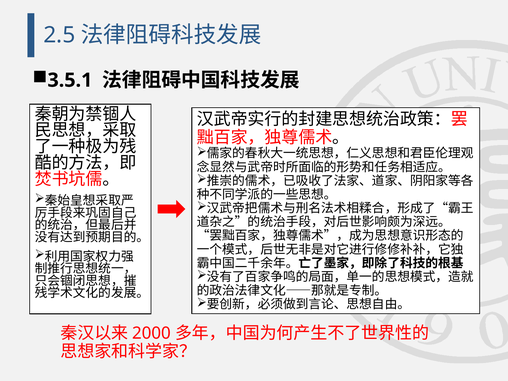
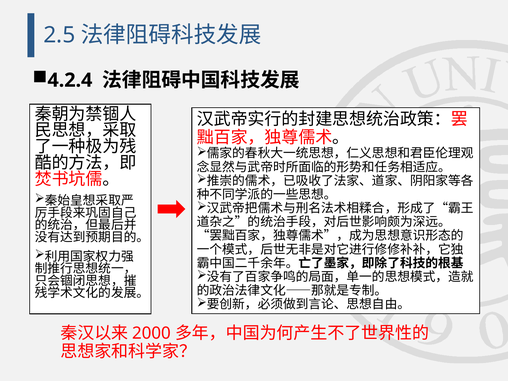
3.5.1: 3.5.1 -> 4.2.4
